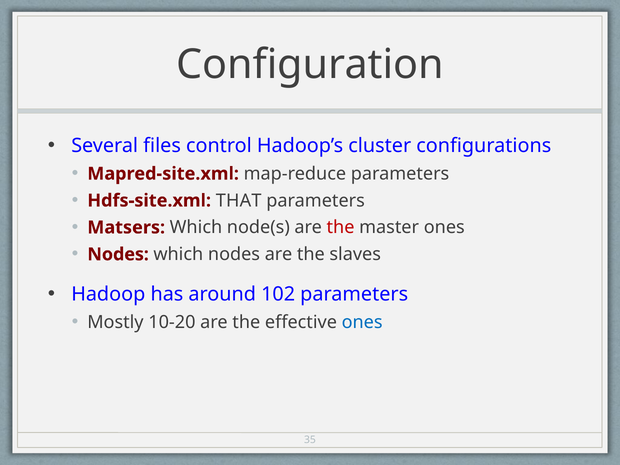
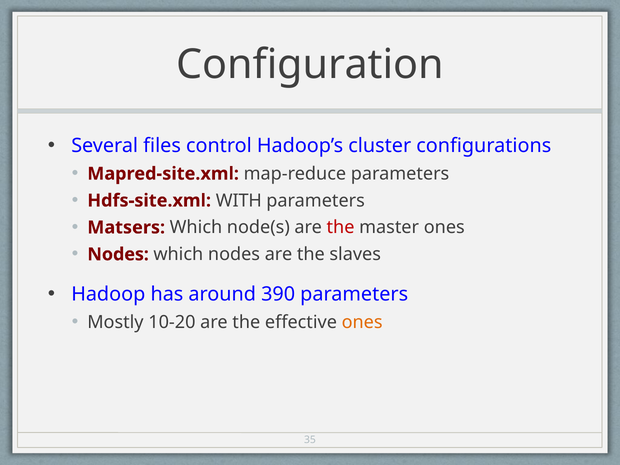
THAT: THAT -> WITH
102: 102 -> 390
ones at (362, 322) colour: blue -> orange
